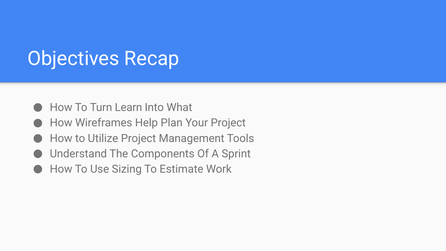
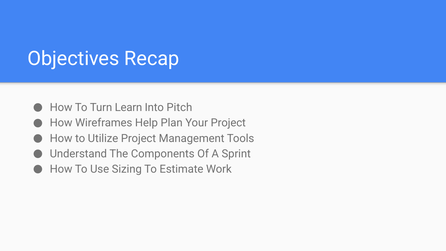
What: What -> Pitch
